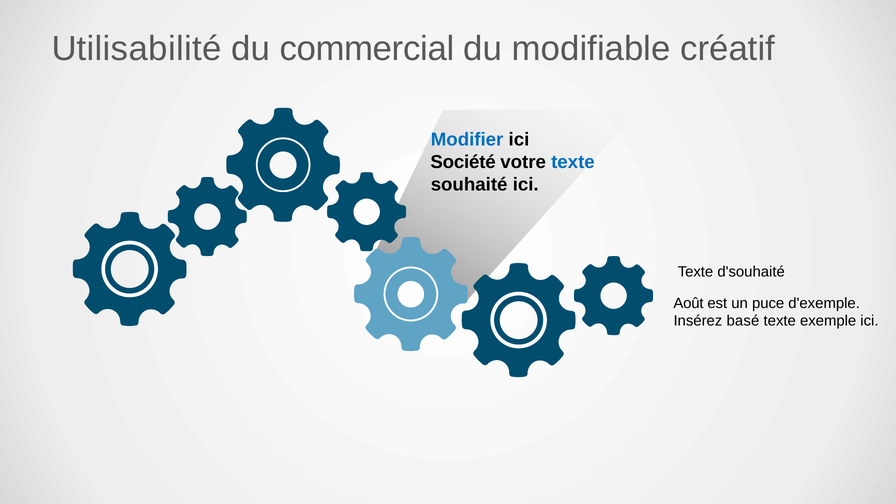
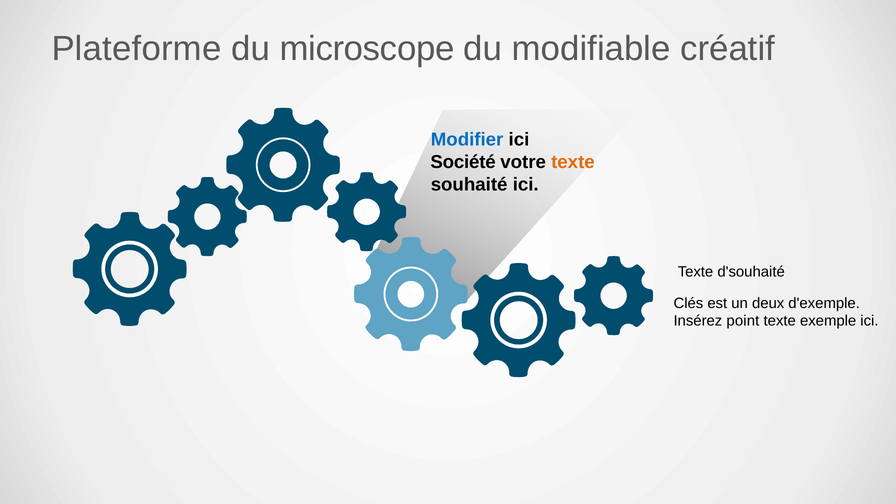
Utilisabilité: Utilisabilité -> Plateforme
commercial: commercial -> microscope
texte at (573, 162) colour: blue -> orange
Août: Août -> Clés
puce: puce -> deux
basé: basé -> point
